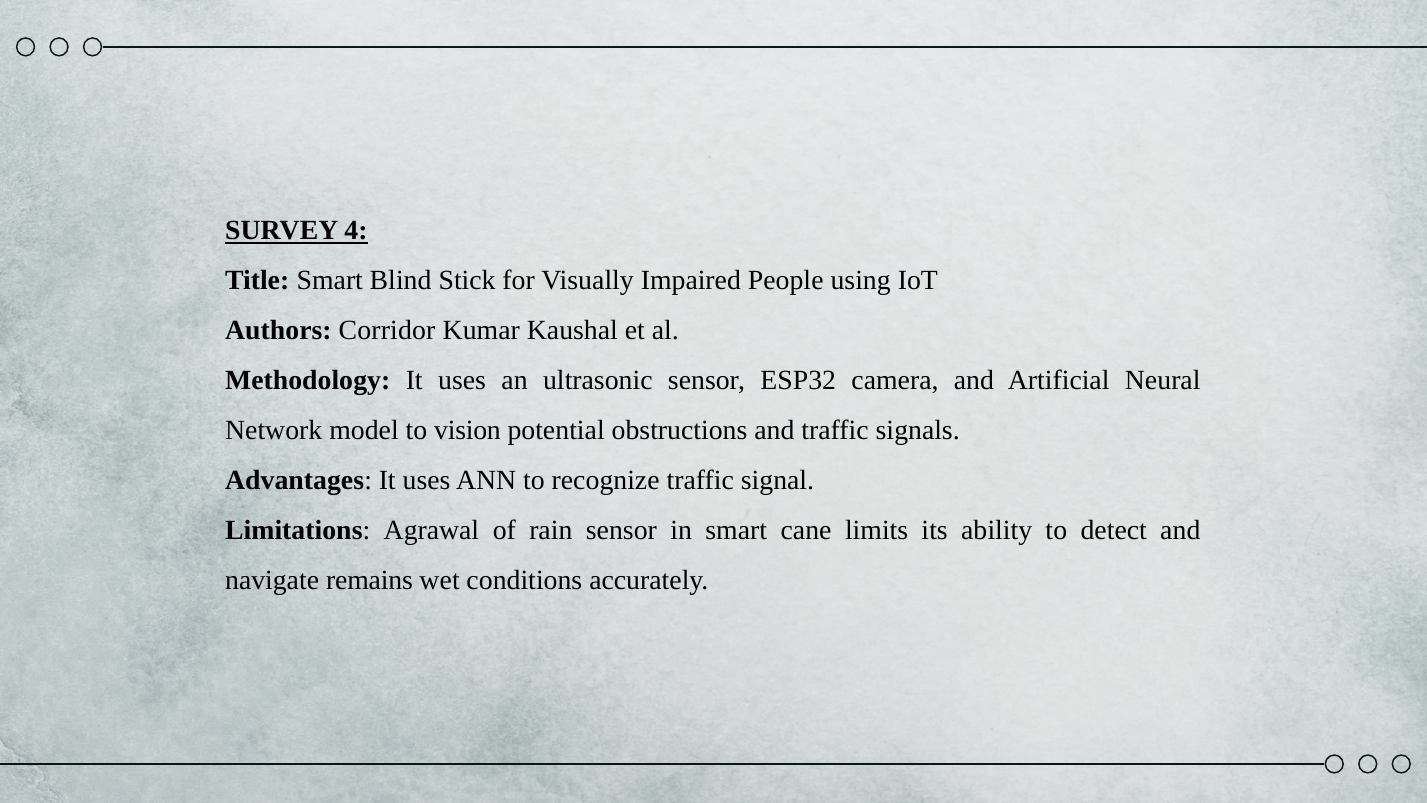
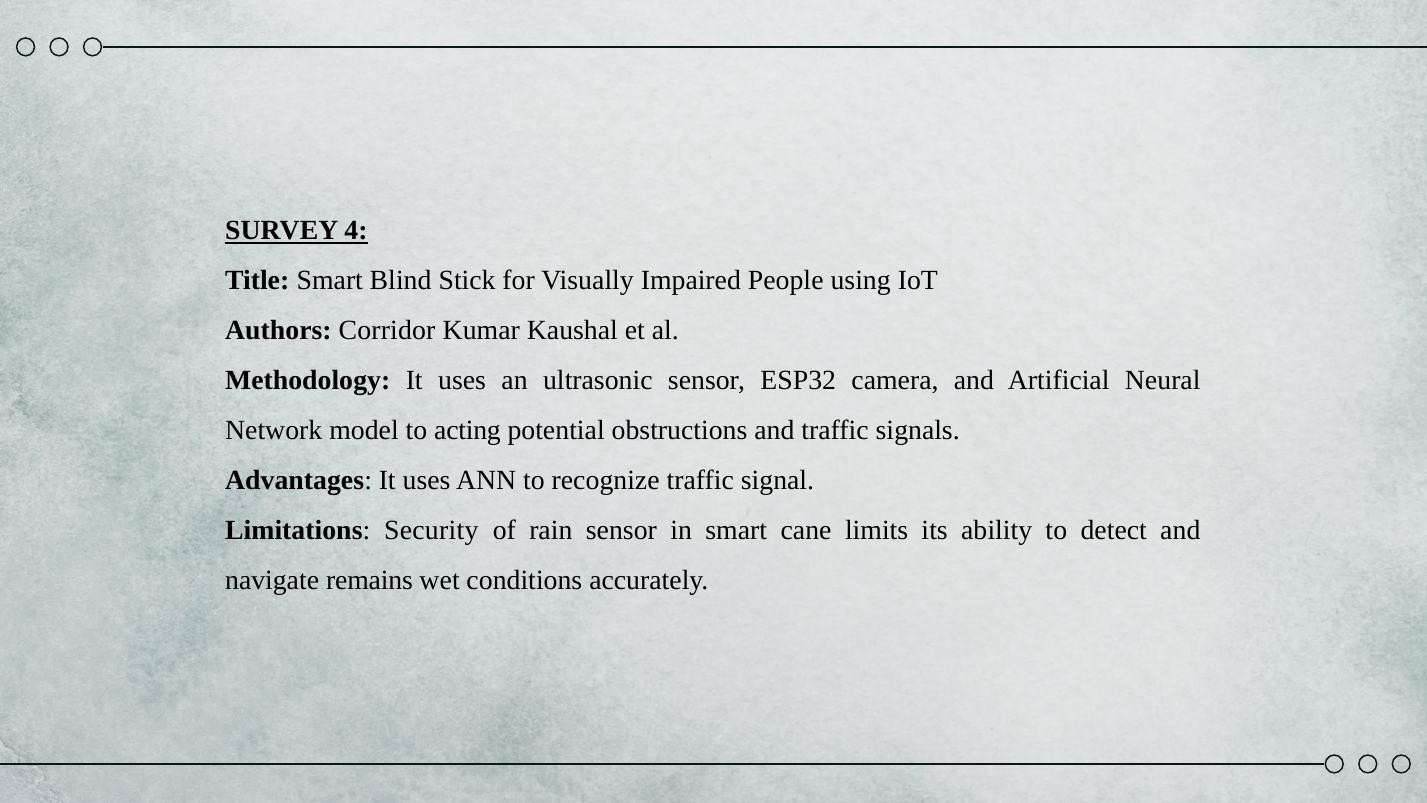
vision: vision -> acting
Agrawal: Agrawal -> Security
